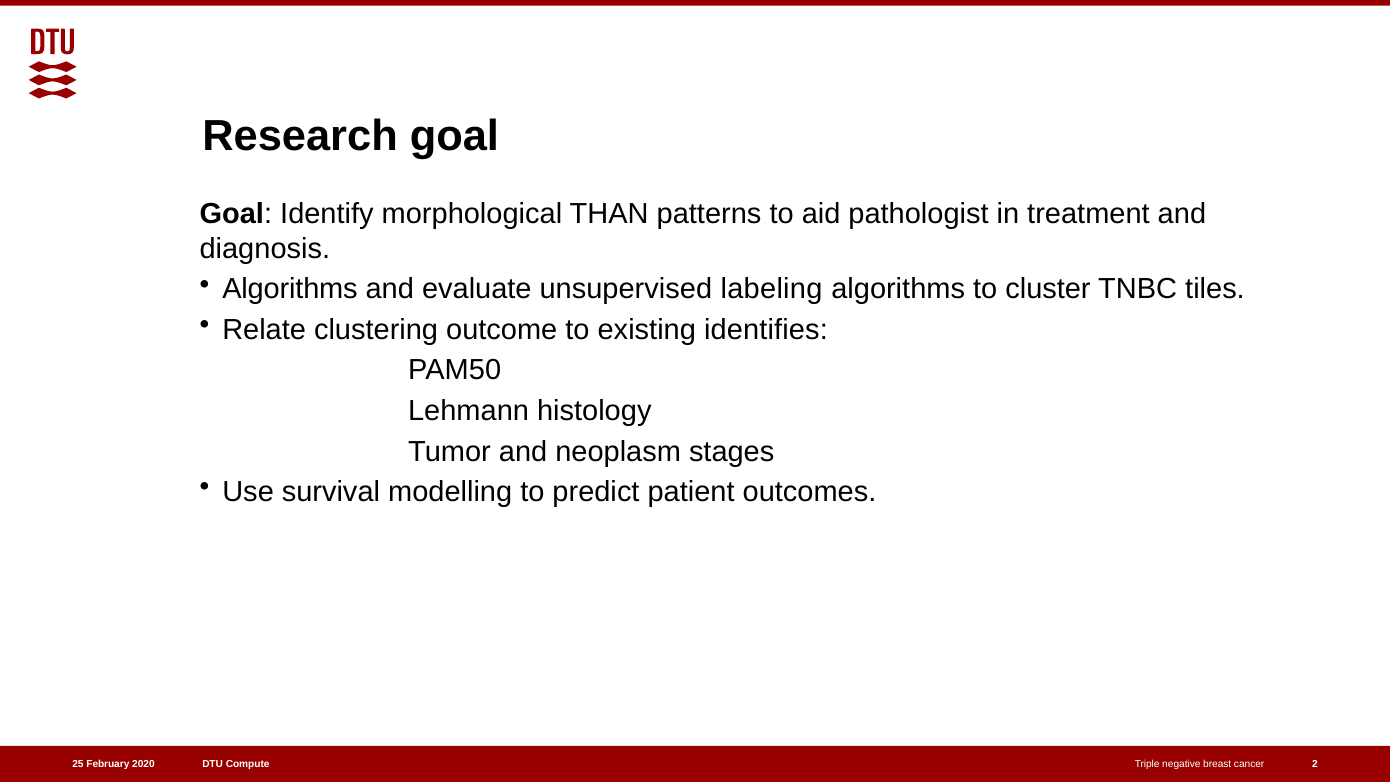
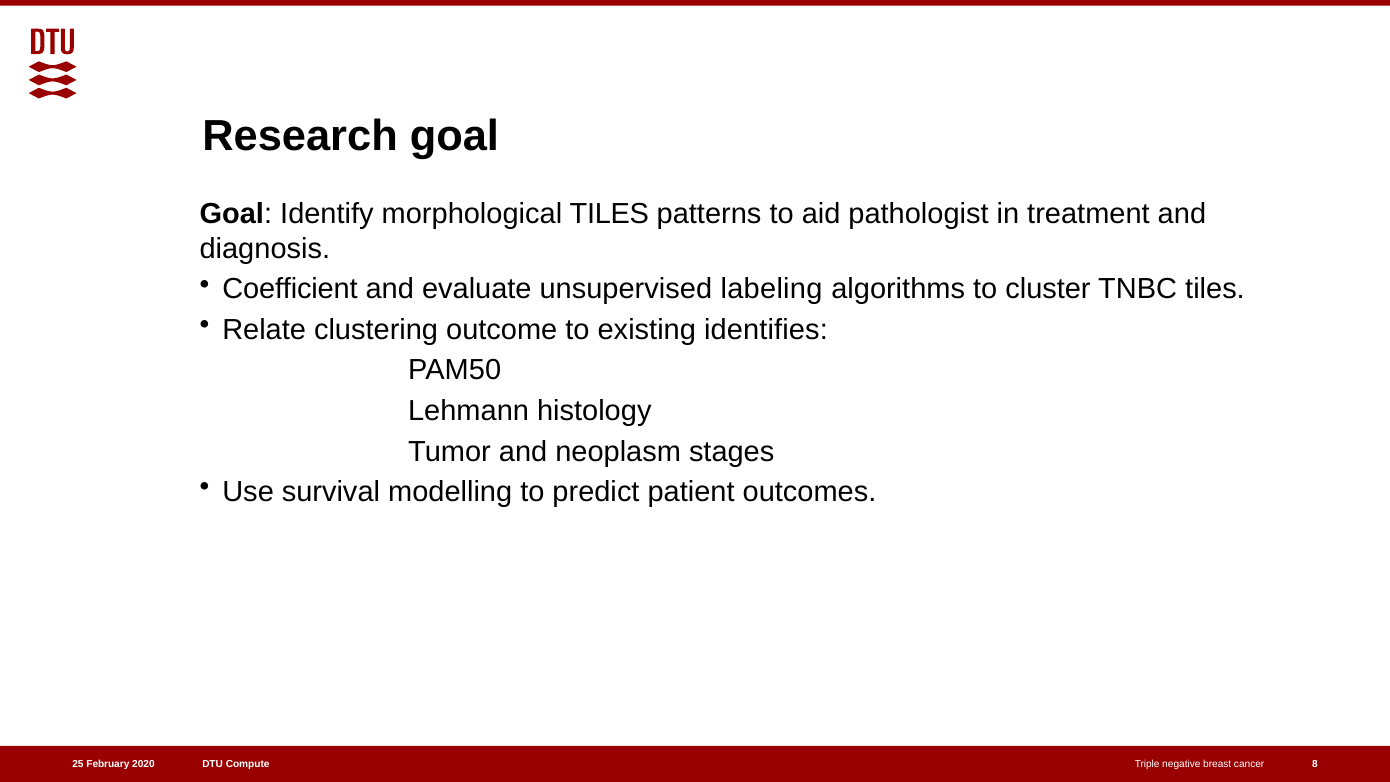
morphological THAN: THAN -> TILES
Algorithms at (290, 289): Algorithms -> Coefficient
2: 2 -> 8
